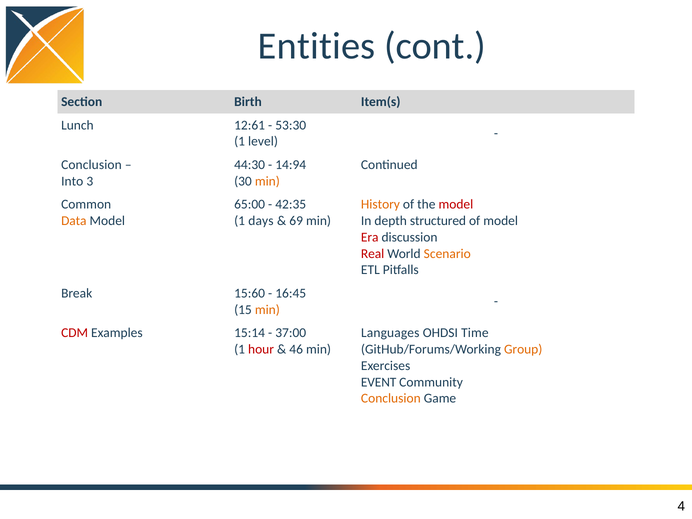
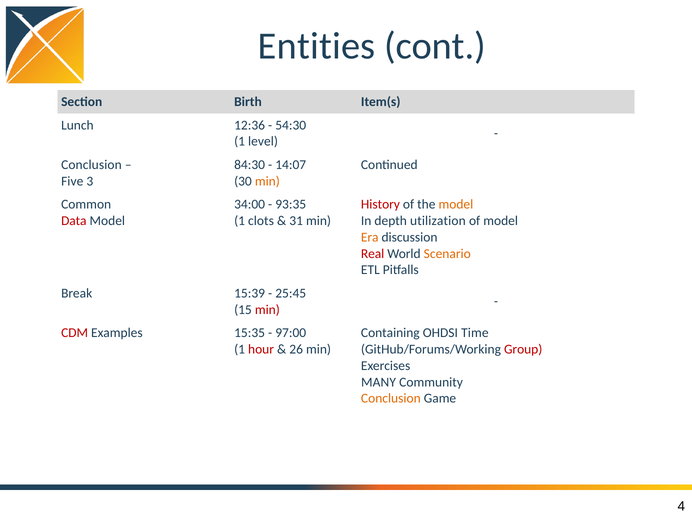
12:61: 12:61 -> 12:36
53:30: 53:30 -> 54:30
44:30: 44:30 -> 84:30
14:94: 14:94 -> 14:07
Into: Into -> Five
65:00: 65:00 -> 34:00
42:35: 42:35 -> 93:35
History colour: orange -> red
model at (456, 204) colour: red -> orange
Data colour: orange -> red
days: days -> clots
69: 69 -> 31
structured: structured -> utilization
Era colour: red -> orange
15:60: 15:60 -> 15:39
16:45: 16:45 -> 25:45
min at (267, 310) colour: orange -> red
15:14: 15:14 -> 15:35
37:00: 37:00 -> 97:00
Languages: Languages -> Containing
46: 46 -> 26
Group colour: orange -> red
EVENT: EVENT -> MANY
